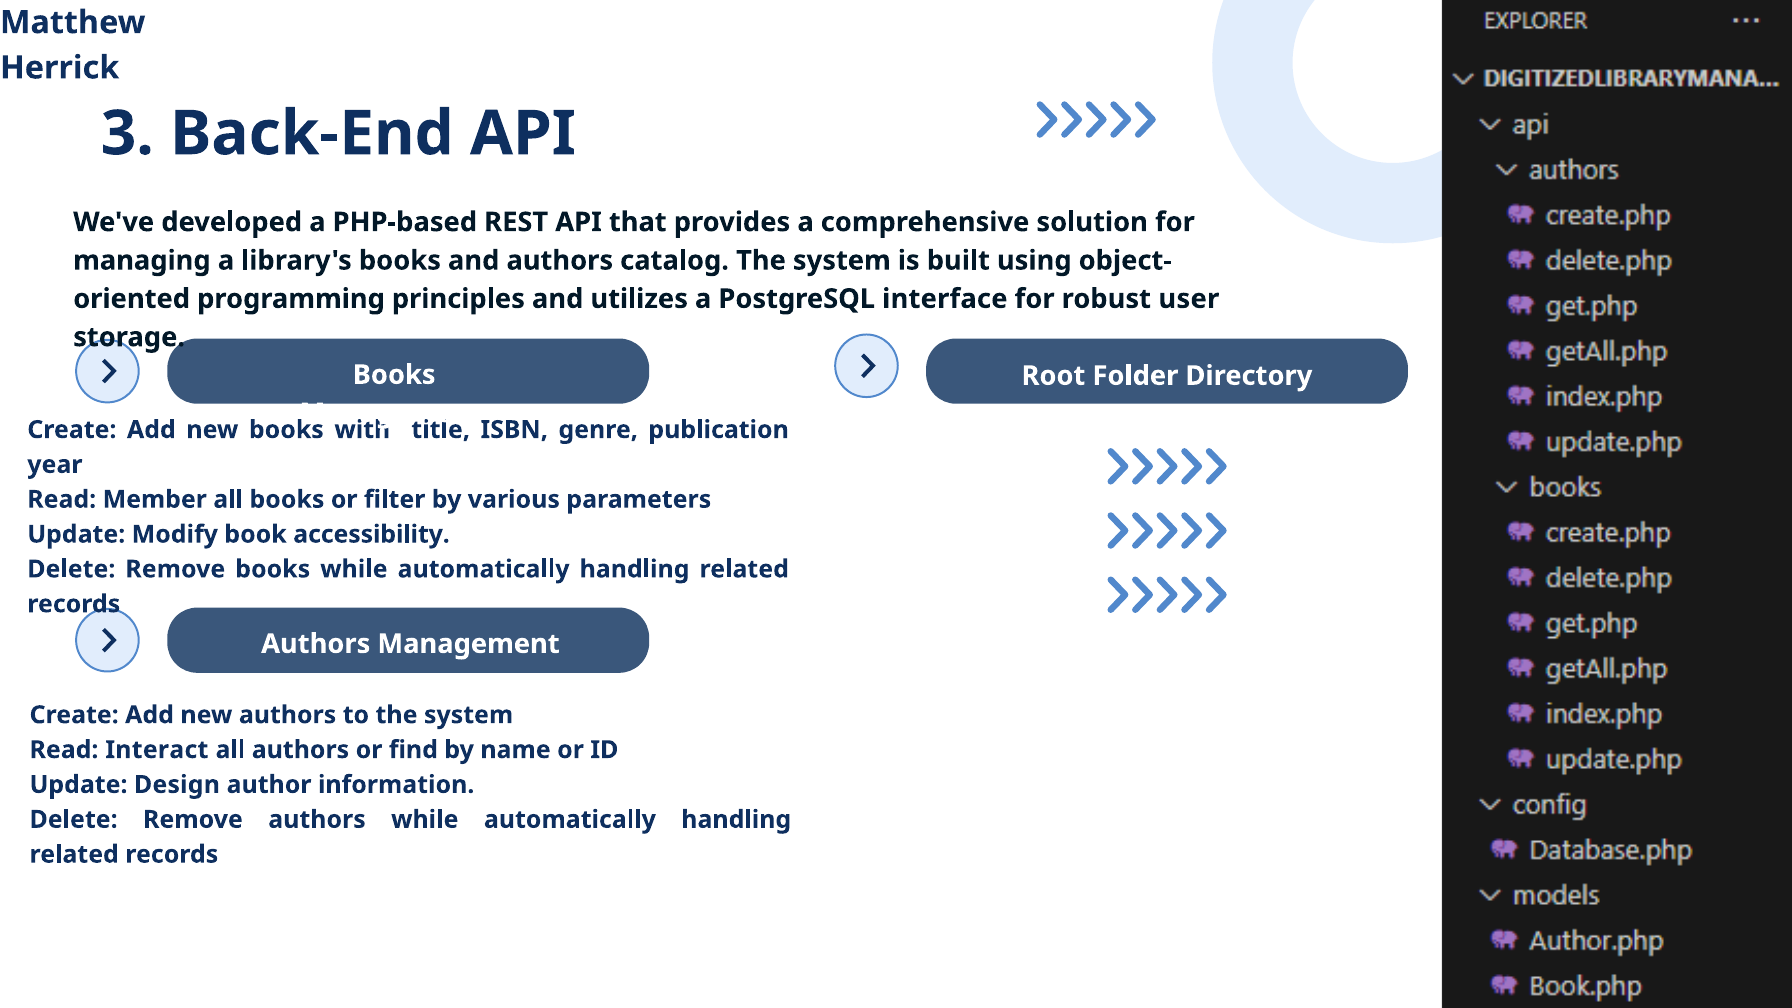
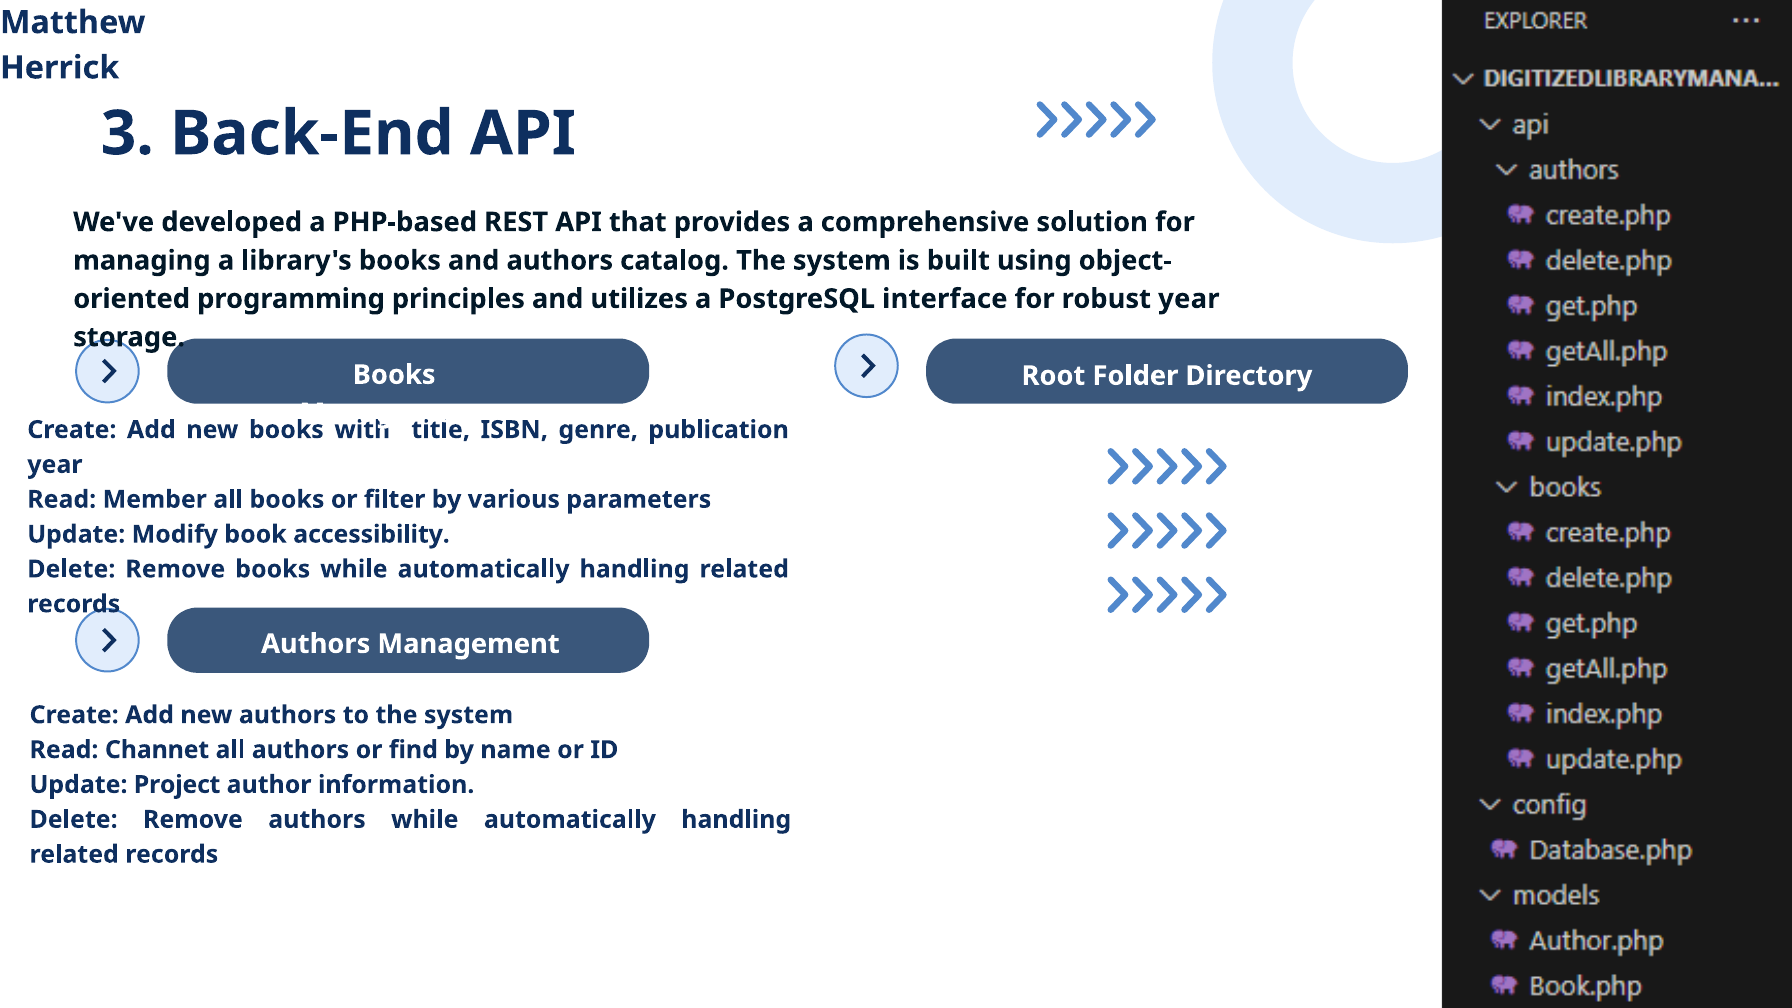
robust user: user -> year
Interact: Interact -> Channet
Design: Design -> Project
